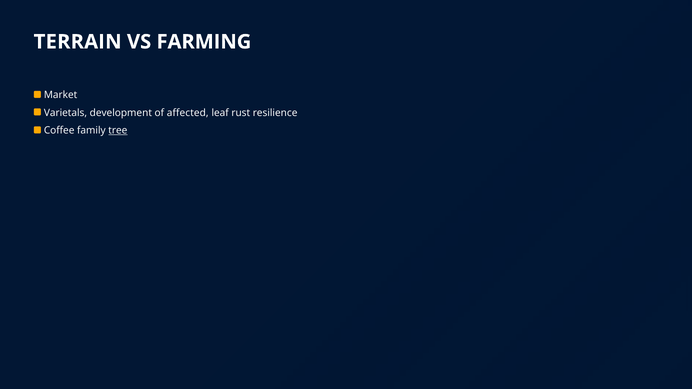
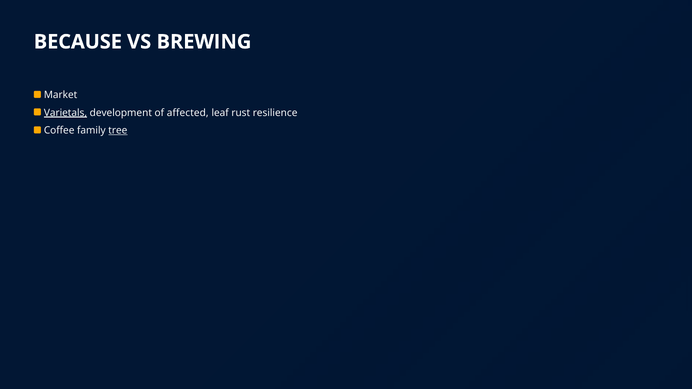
TERRAIN: TERRAIN -> BECAUSE
FARMING: FARMING -> BREWING
Varietals underline: none -> present
